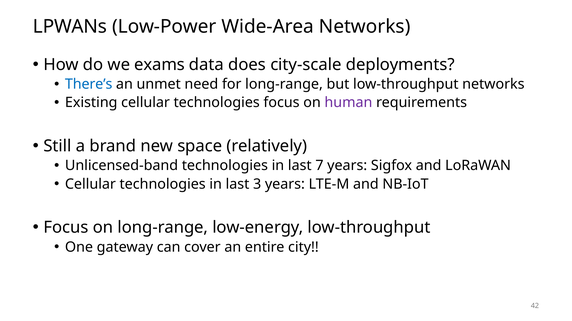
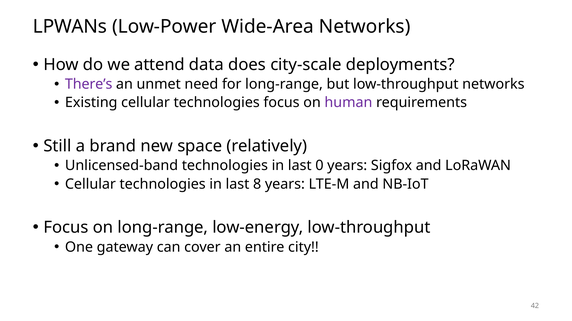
exams: exams -> attend
There’s colour: blue -> purple
7: 7 -> 0
3: 3 -> 8
